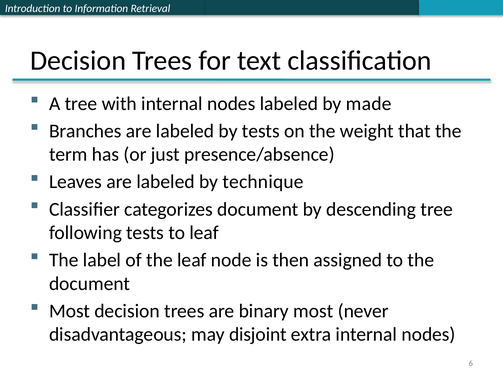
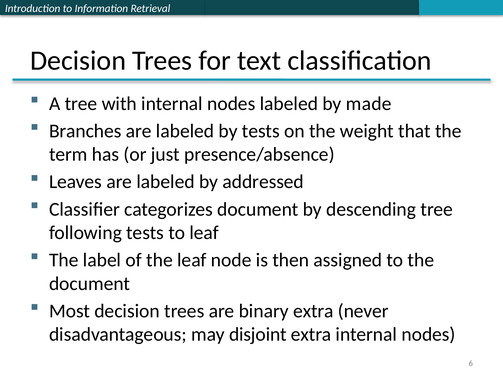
technique: technique -> addressed
binary most: most -> extra
